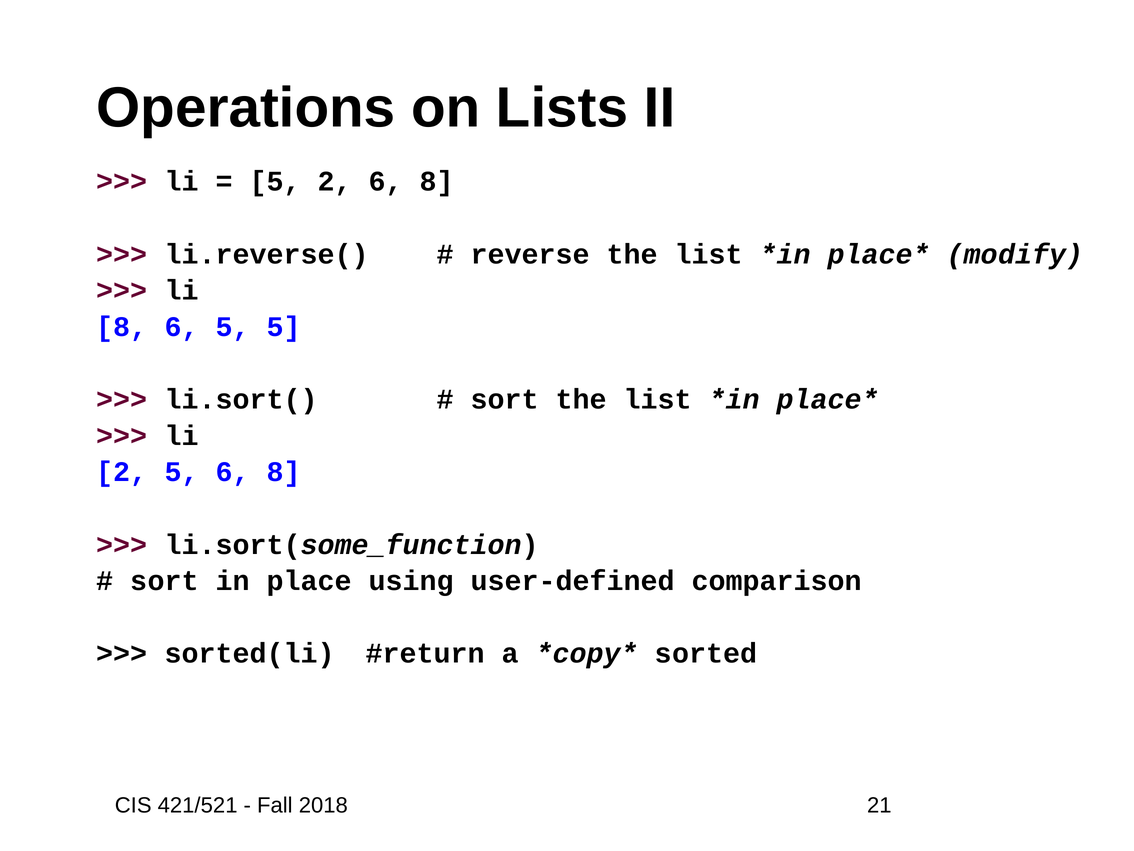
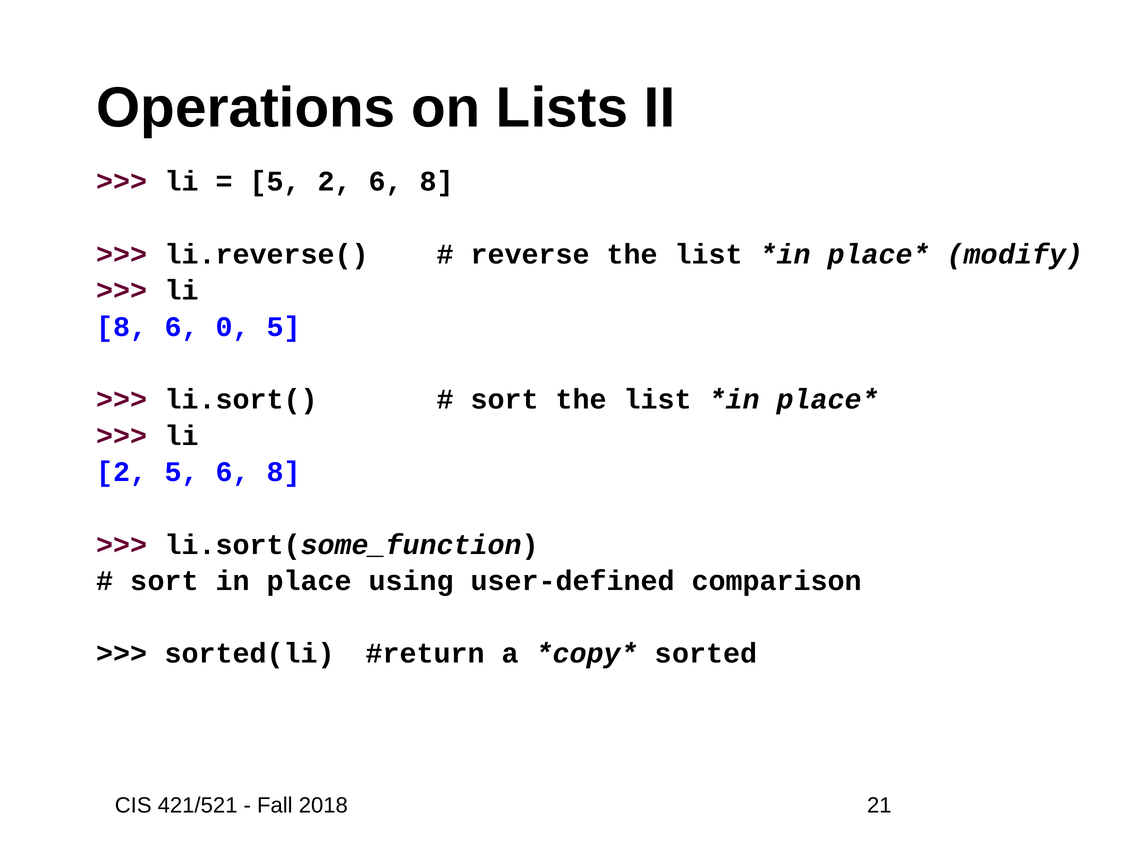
6 5: 5 -> 0
